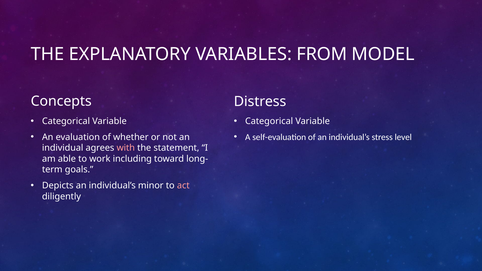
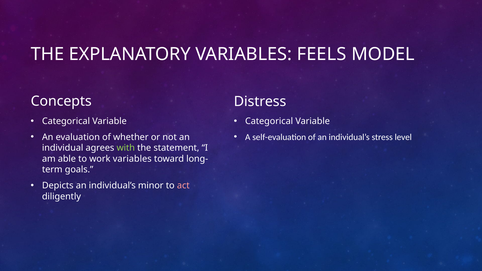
FROM: FROM -> FEELS
with colour: pink -> light green
work including: including -> variables
